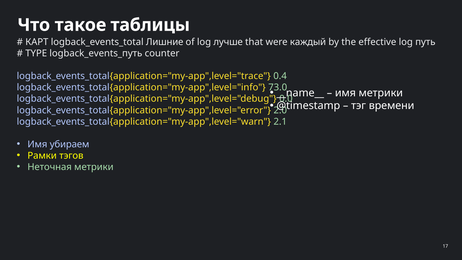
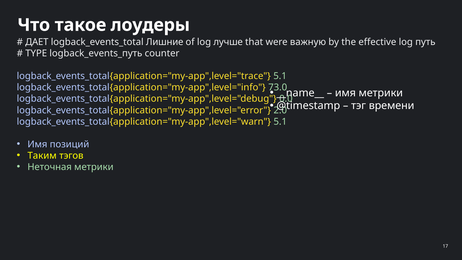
таблицы: таблицы -> лоудеры
КАРТ: КАРТ -> ДАЕТ
каждый: каждый -> важную
logback_events_total{application="my-app",level="trace 0.4: 0.4 -> 5.1
logback_events_total{application="my-app",level="warn 2.1: 2.1 -> 5.1
убираем: убираем -> позиций
Рамки: Рамки -> Таким
